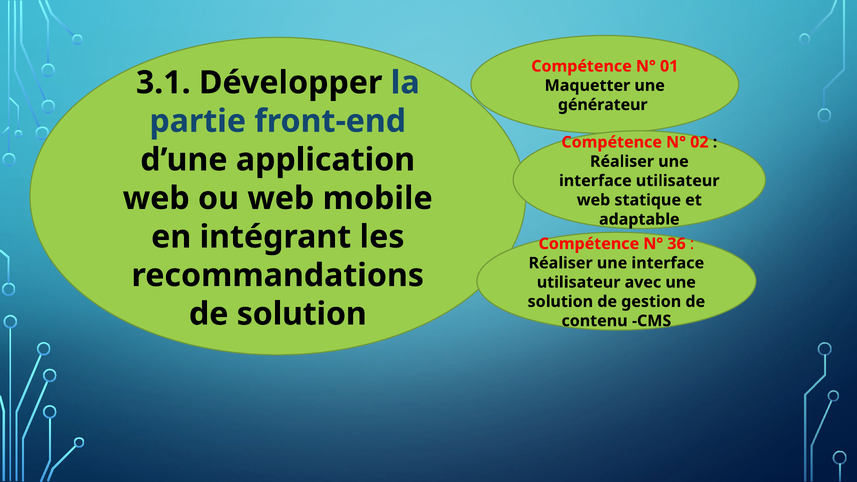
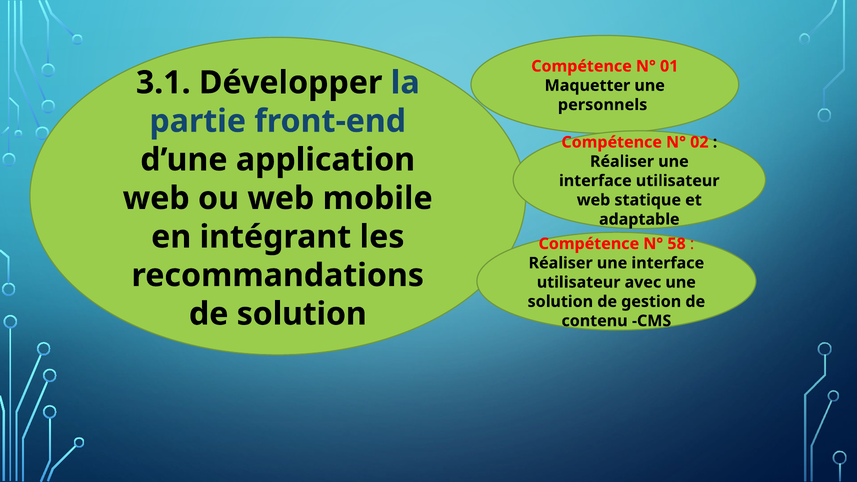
générateur: générateur -> personnels
36: 36 -> 58
